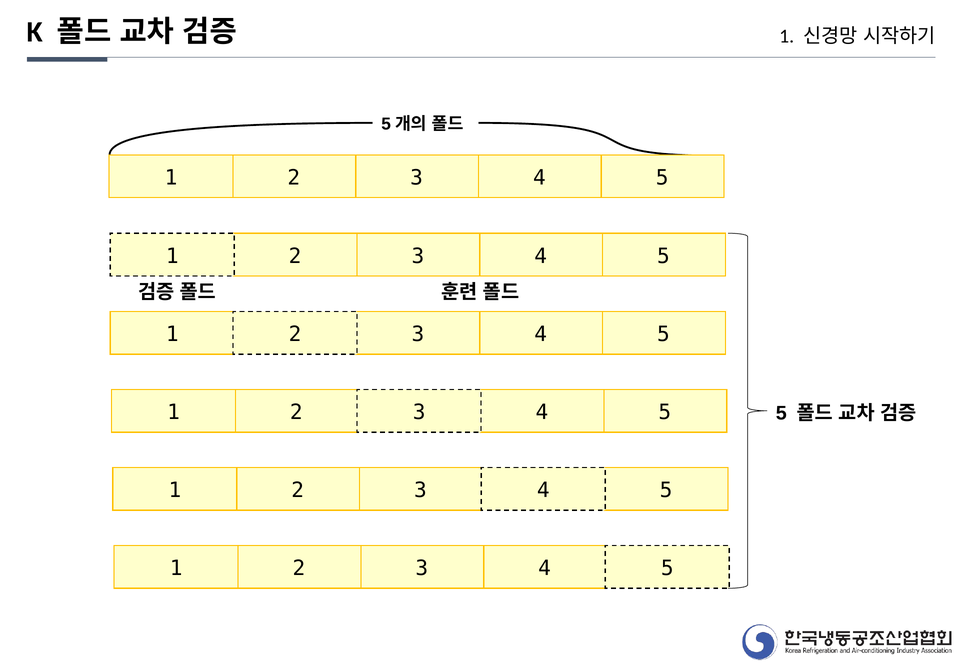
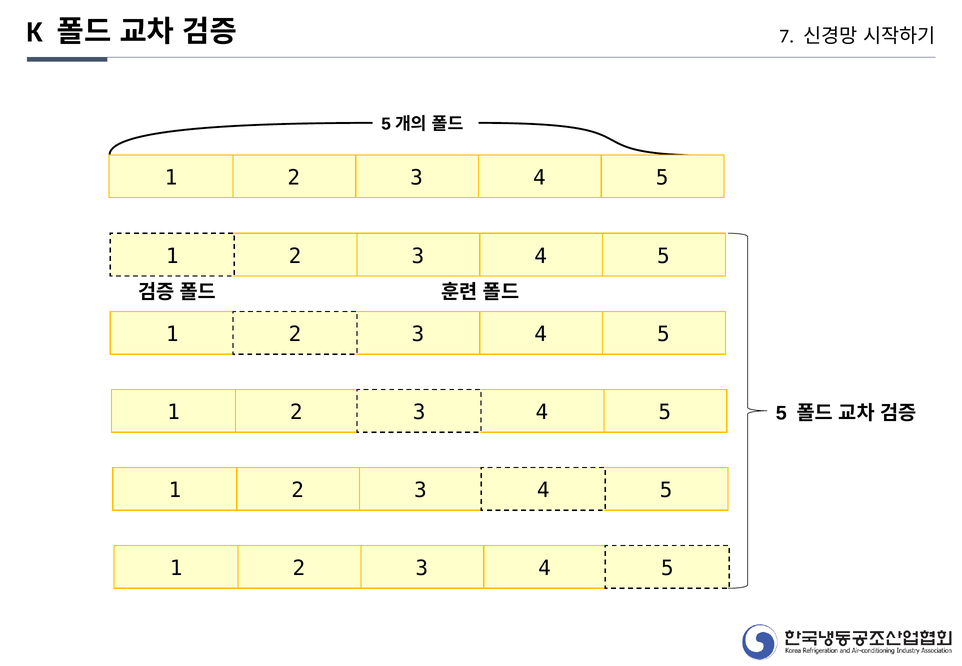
1 at (787, 36): 1 -> 7
